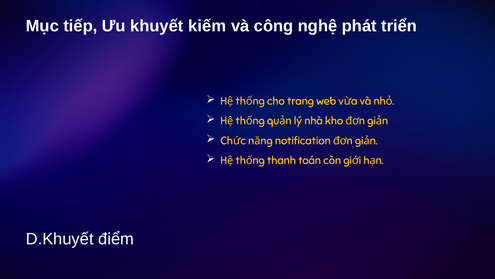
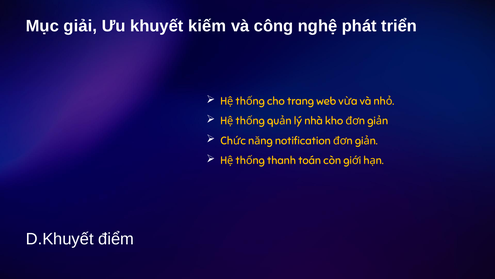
tiếp: tiếp -> giải
